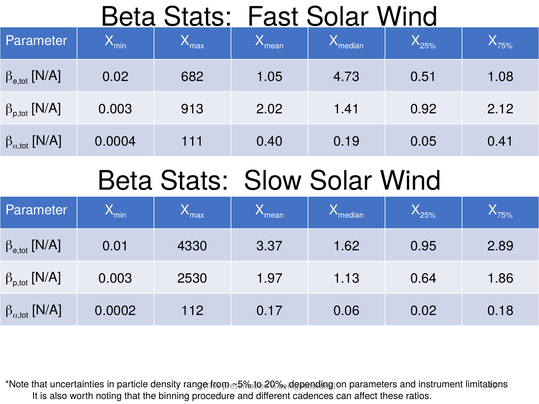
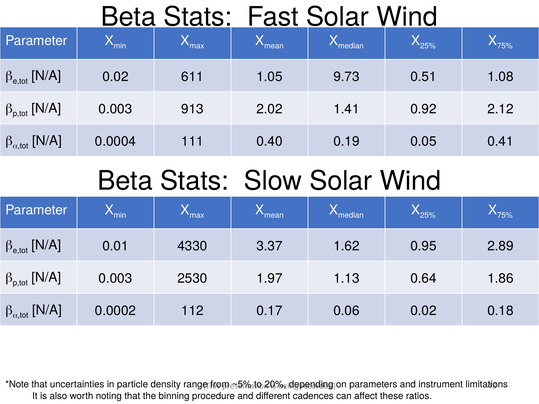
682: 682 -> 611
4.73: 4.73 -> 9.73
